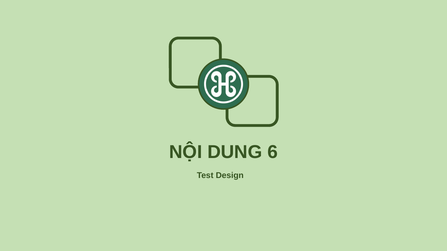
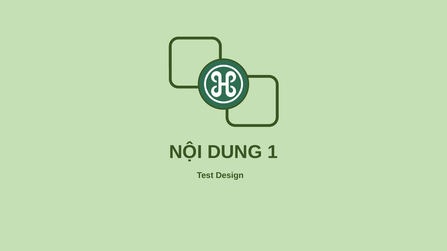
6: 6 -> 1
